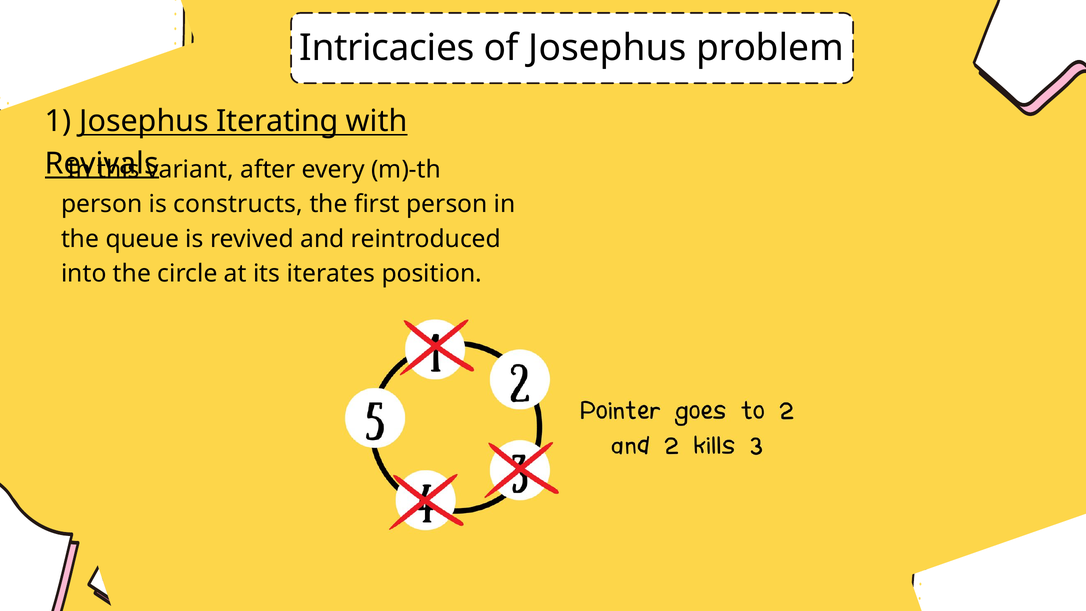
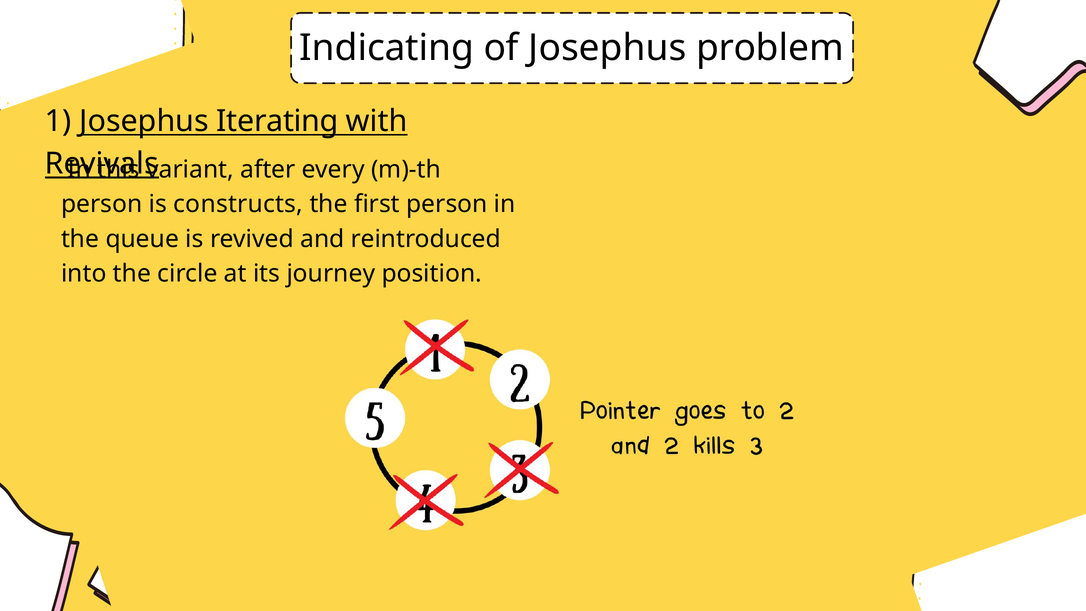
Intricacies: Intricacies -> Indicating
iterates: iterates -> journey
